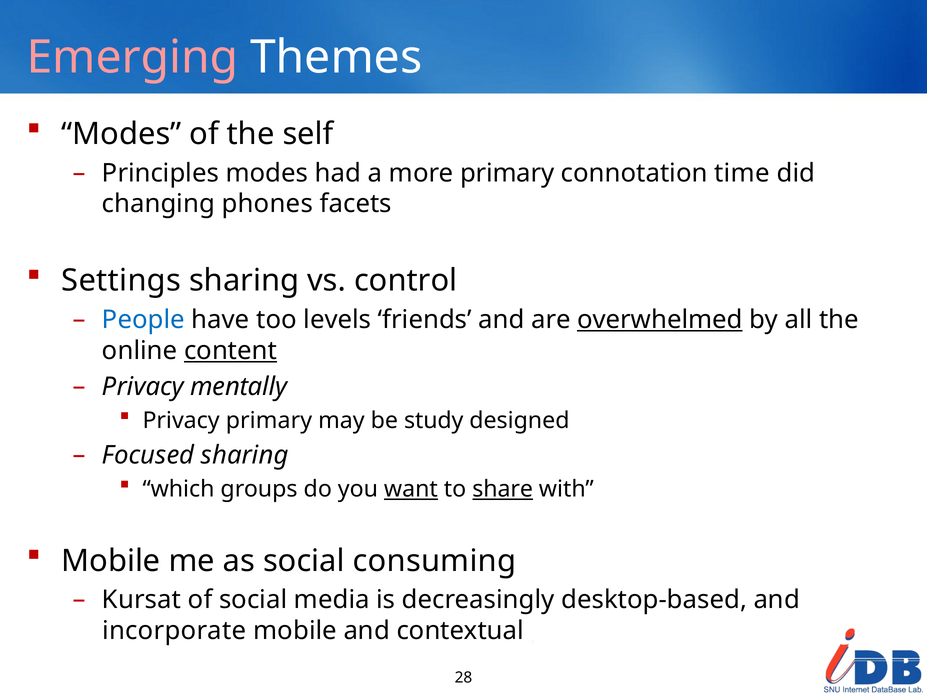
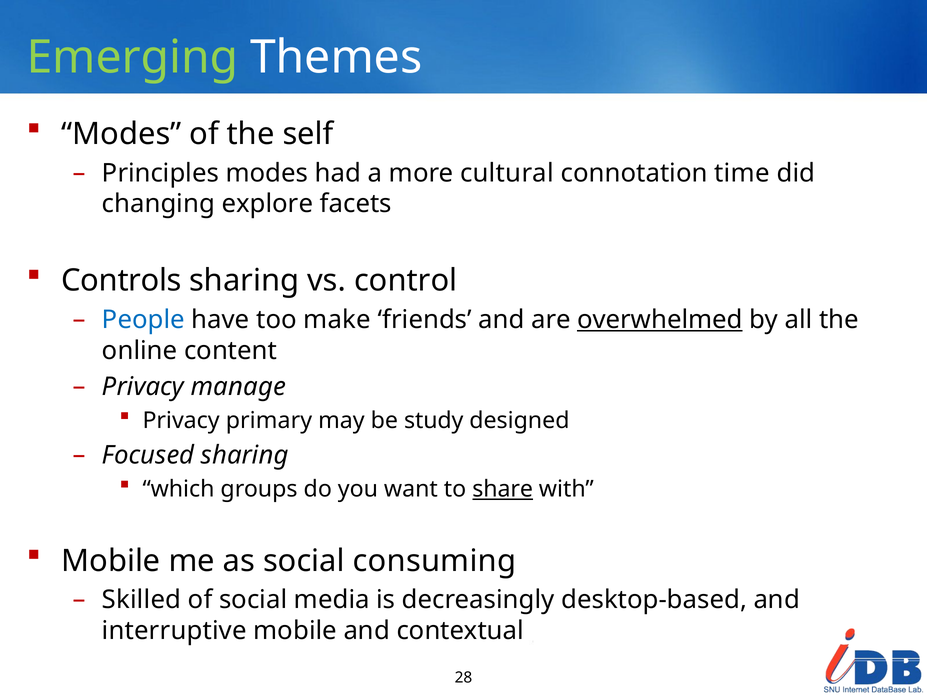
Emerging colour: pink -> light green
more primary: primary -> cultural
phones: phones -> explore
Settings: Settings -> Controls
levels: levels -> make
content underline: present -> none
mentally: mentally -> manage
want underline: present -> none
Kursat: Kursat -> Skilled
incorporate: incorporate -> interruptive
